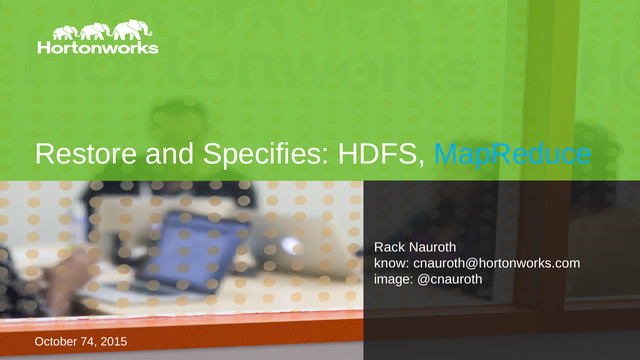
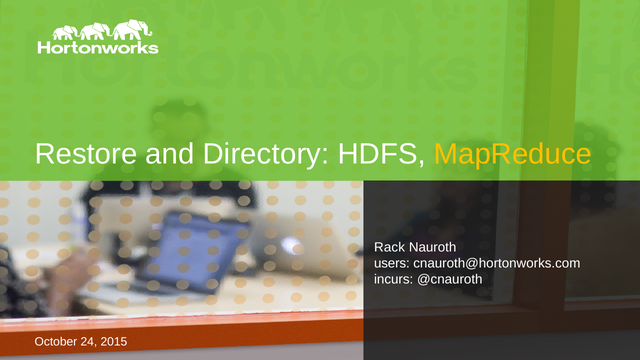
Specifies: Specifies -> Directory
MapReduce colour: light blue -> yellow
know: know -> users
image: image -> incurs
74: 74 -> 24
